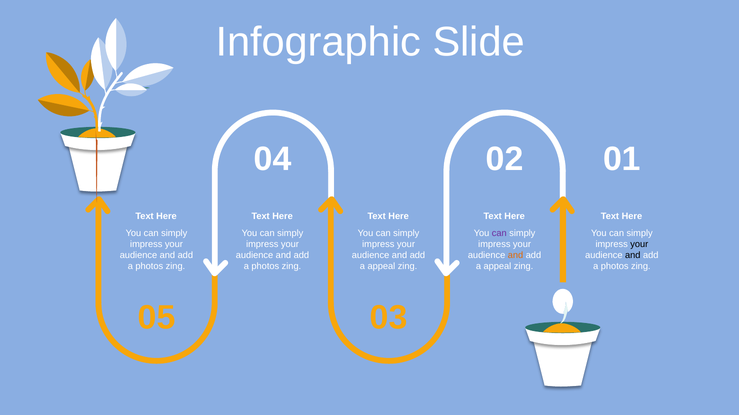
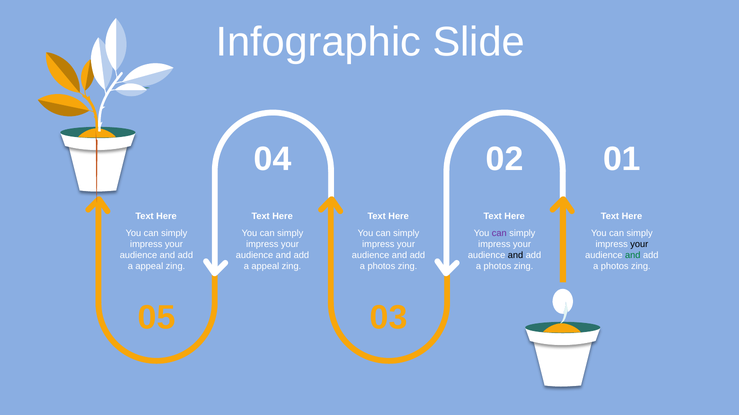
and at (516, 256) colour: orange -> black
and at (633, 256) colour: black -> green
photos at (149, 267): photos -> appeal
photos at (265, 267): photos -> appeal
appeal at (381, 267): appeal -> photos
appeal at (497, 267): appeal -> photos
